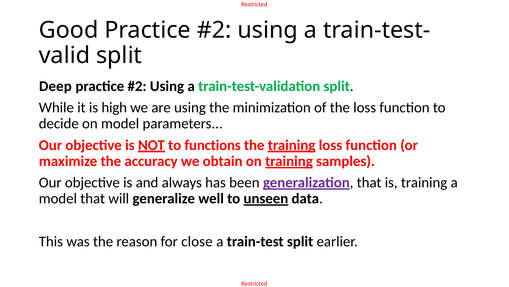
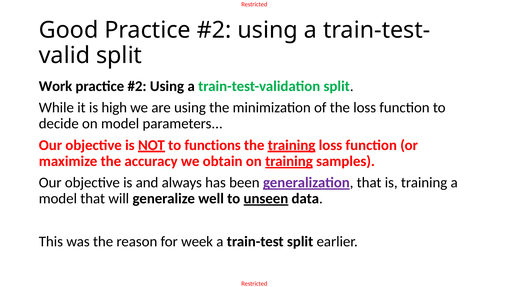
Deep: Deep -> Work
close: close -> week
